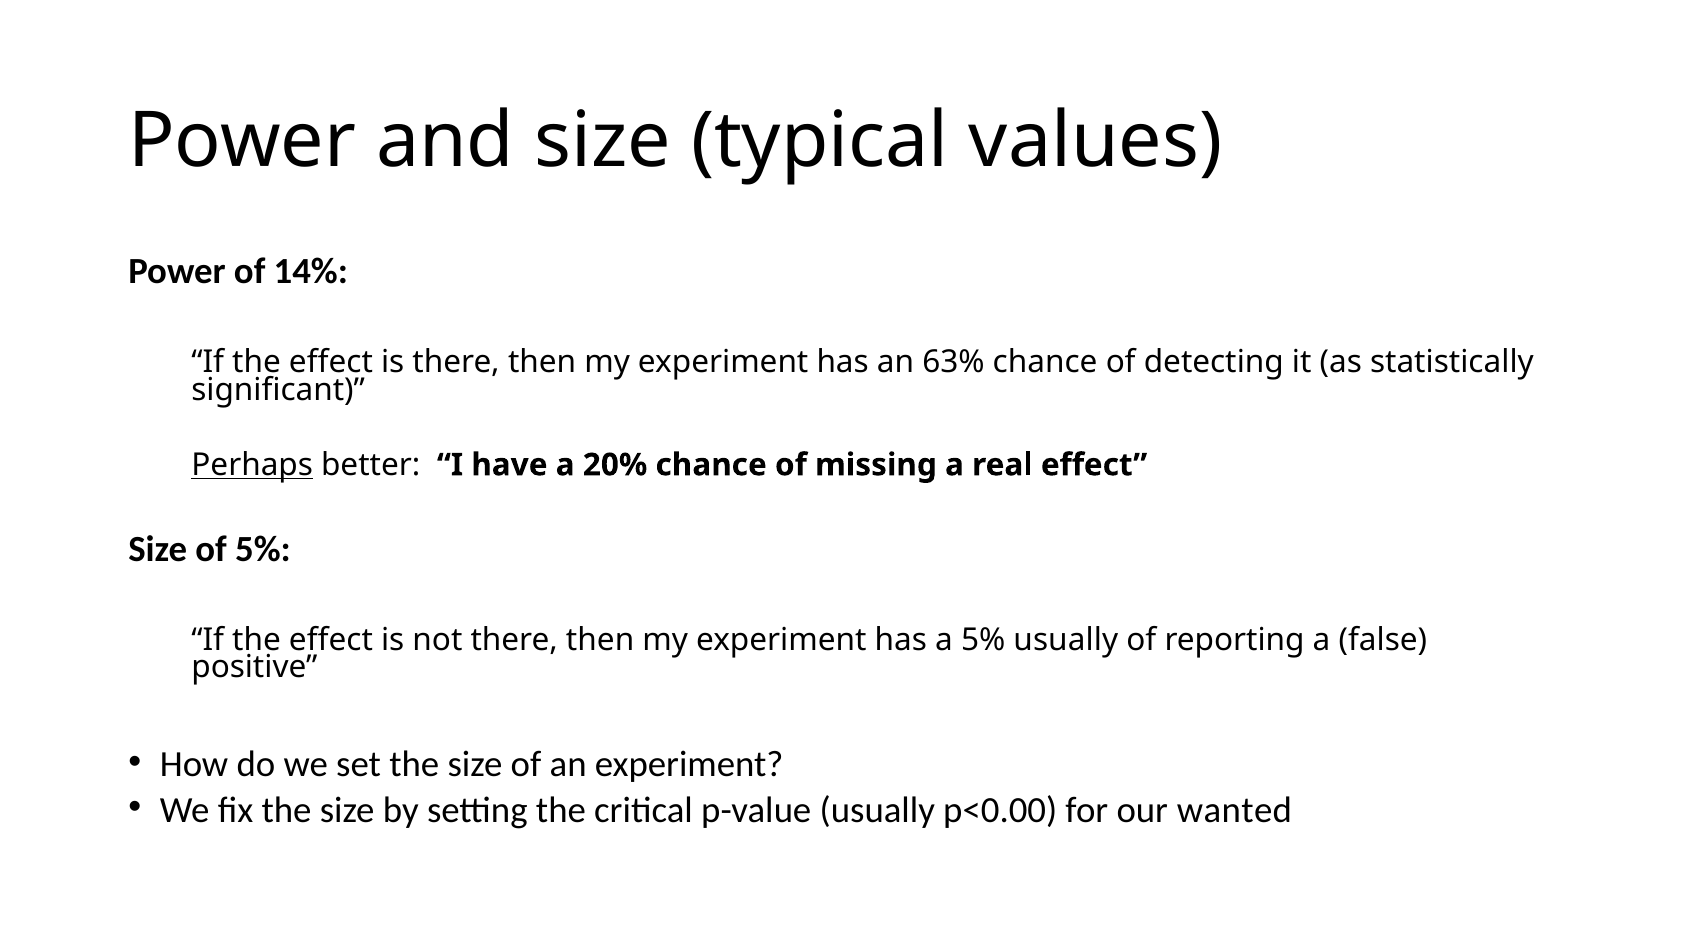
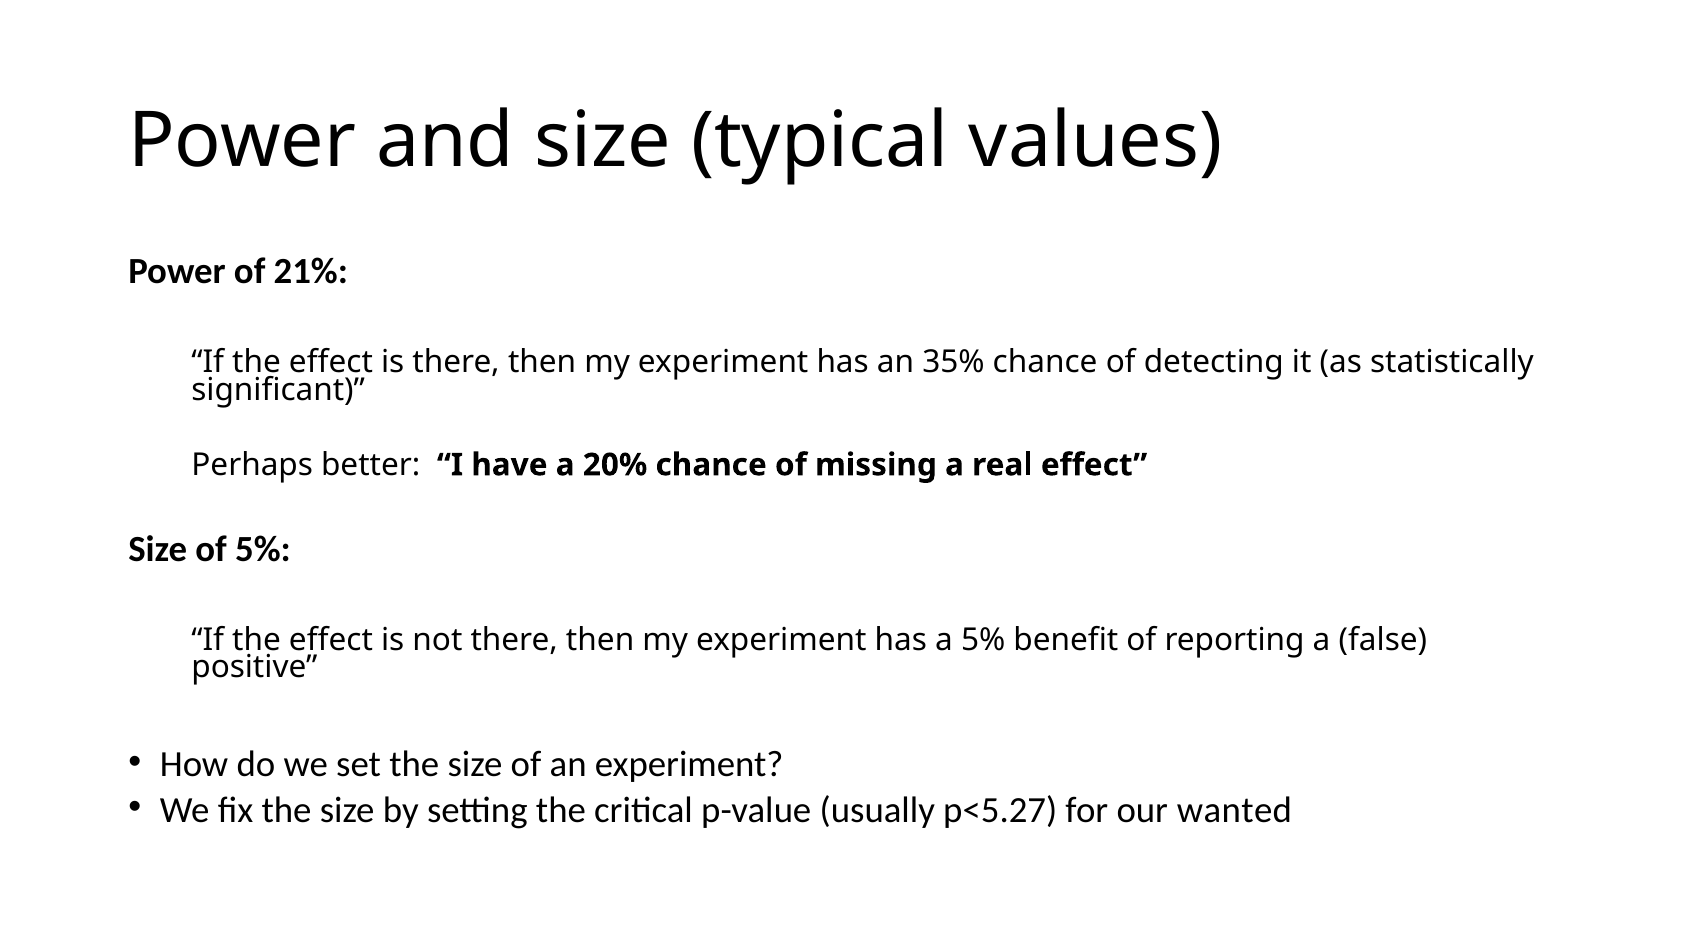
14%: 14% -> 21%
63%: 63% -> 35%
Perhaps underline: present -> none
5% usually: usually -> benefit
p<0.00: p<0.00 -> p<5.27
